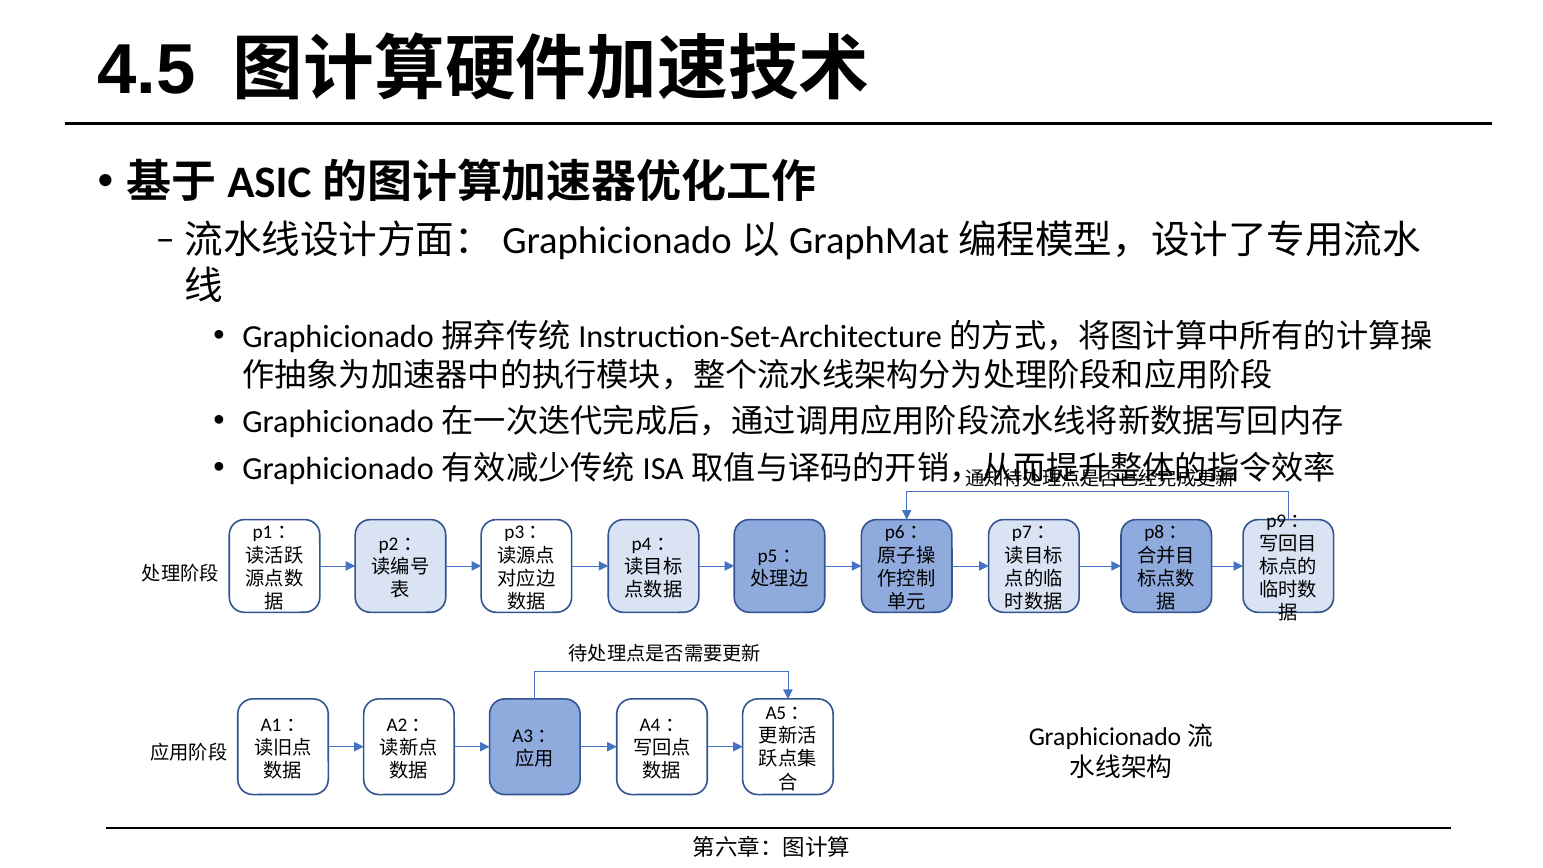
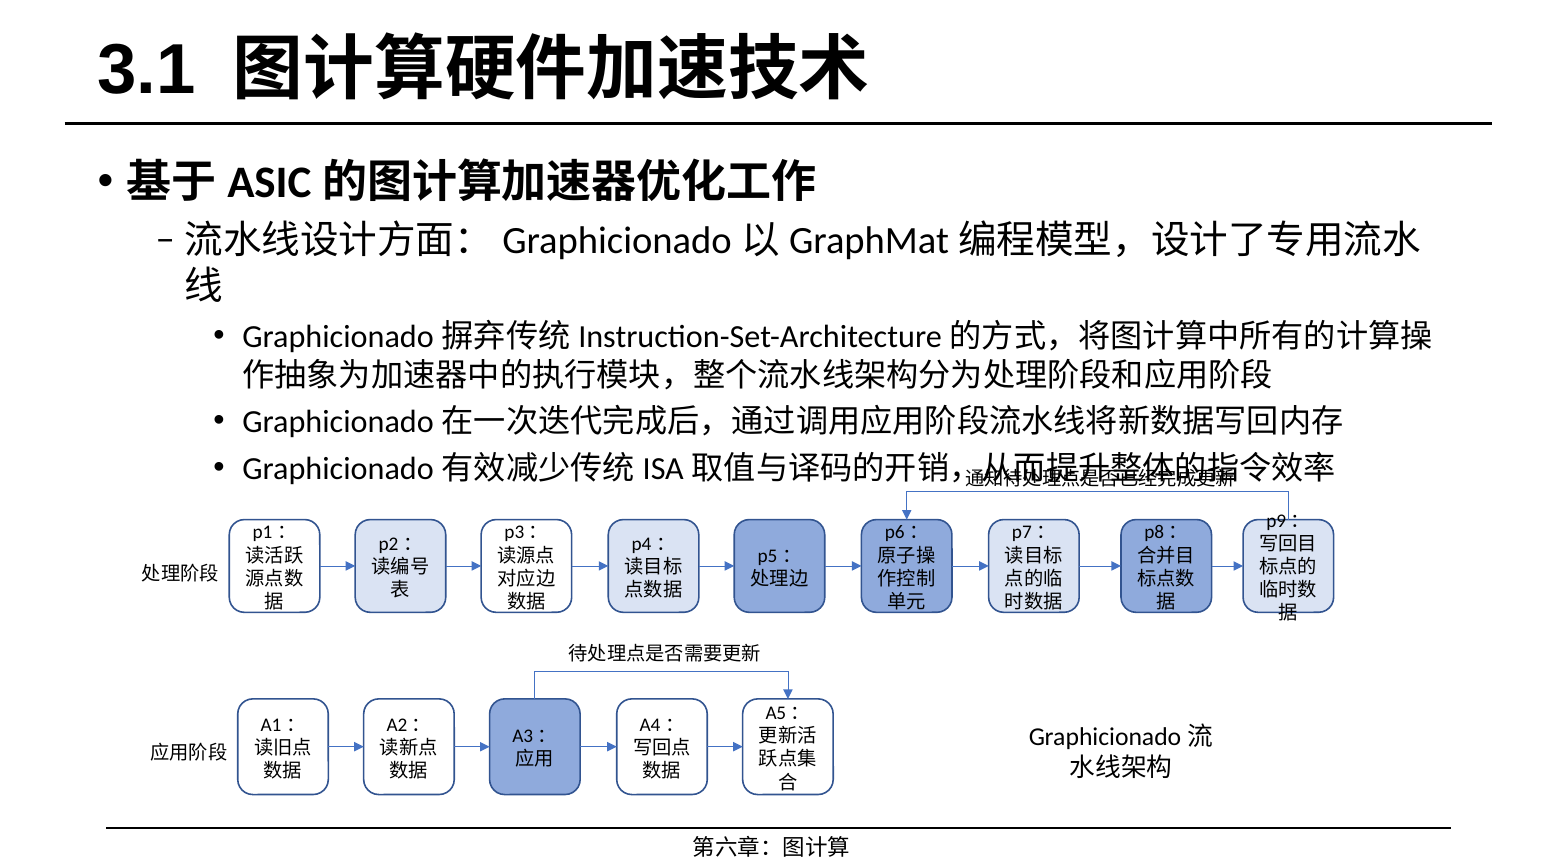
4.5: 4.5 -> 3.1
